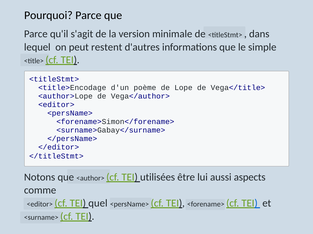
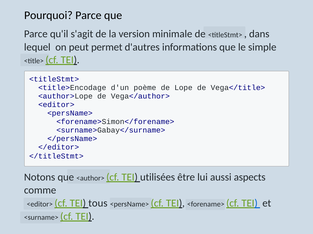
restent: restent -> permet
quel: quel -> tous
